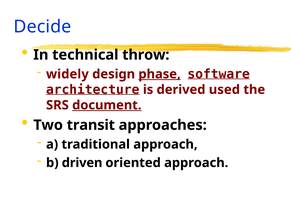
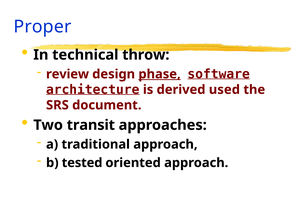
Decide: Decide -> Proper
widely: widely -> review
document underline: present -> none
driven: driven -> tested
